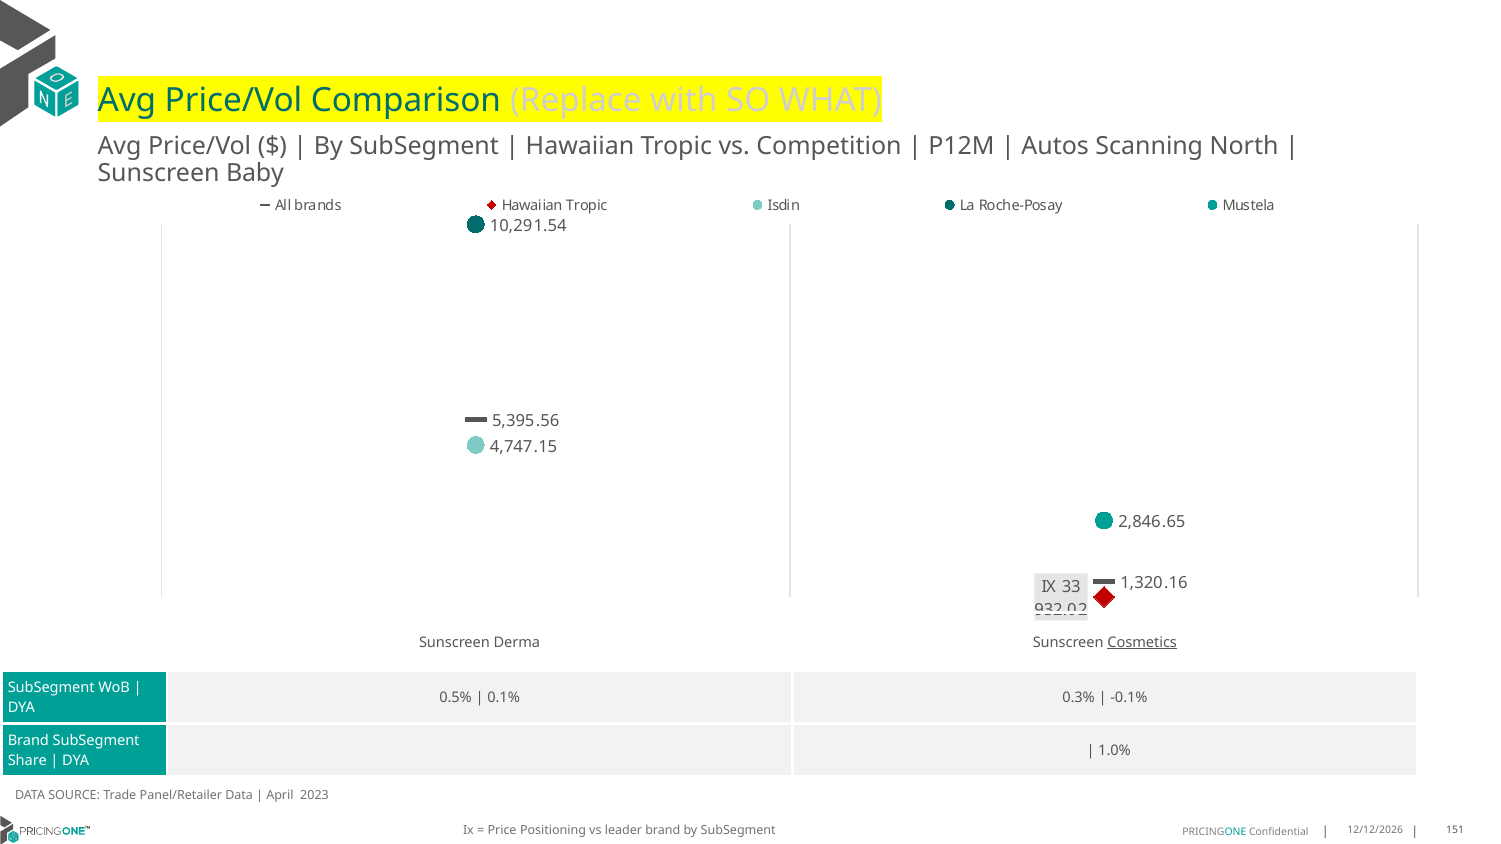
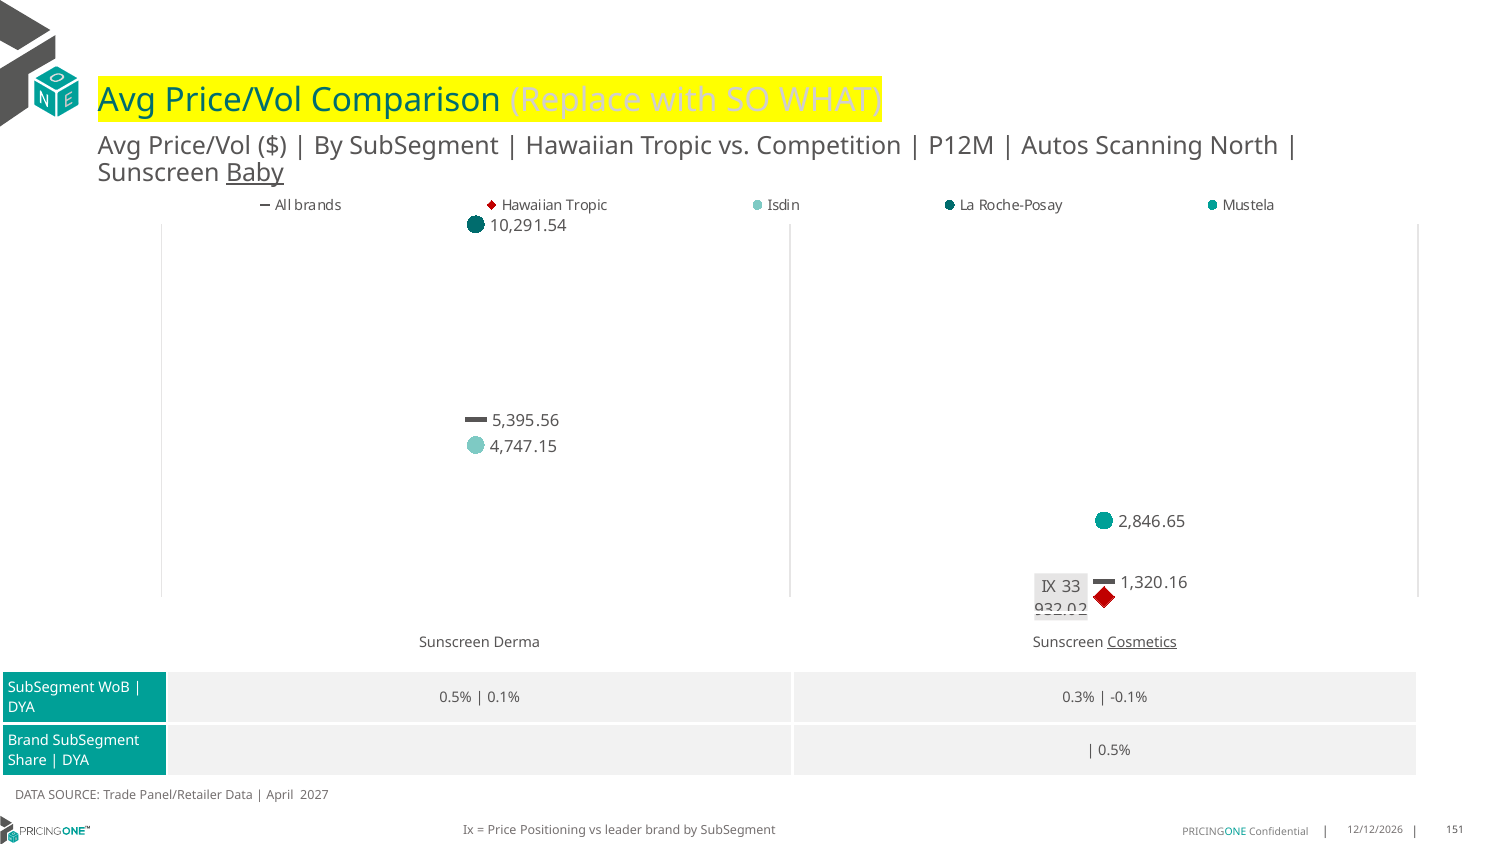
Baby underline: none -> present
1.0% at (1114, 751): 1.0% -> 0.5%
2023: 2023 -> 2027
